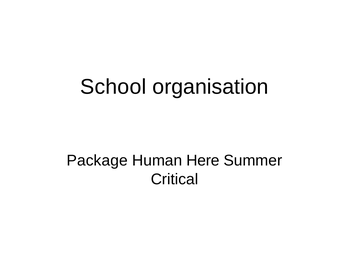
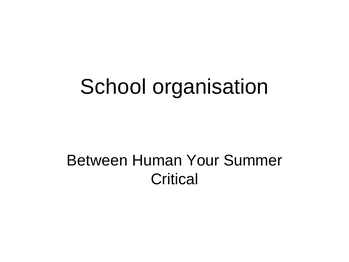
Package: Package -> Between
Here: Here -> Your
